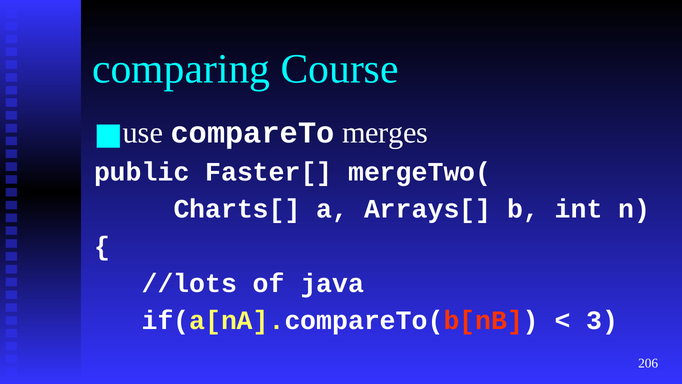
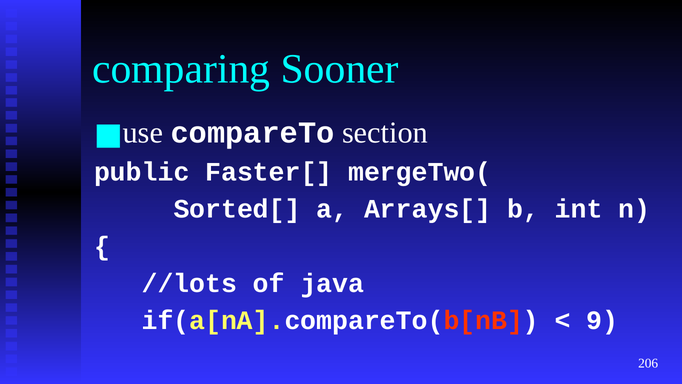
Course: Course -> Sooner
merges: merges -> section
Charts[: Charts[ -> Sorted[
3: 3 -> 9
